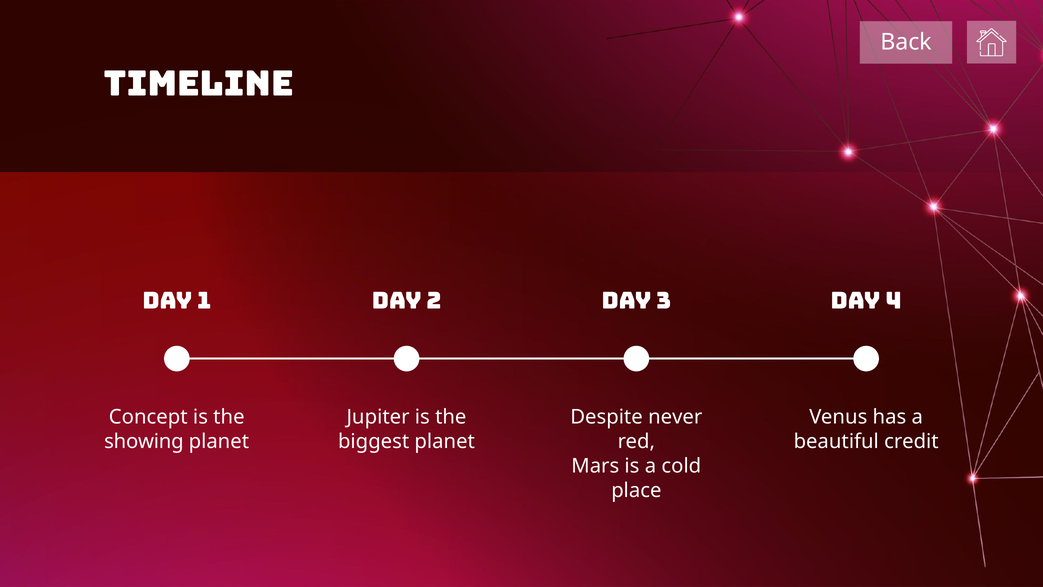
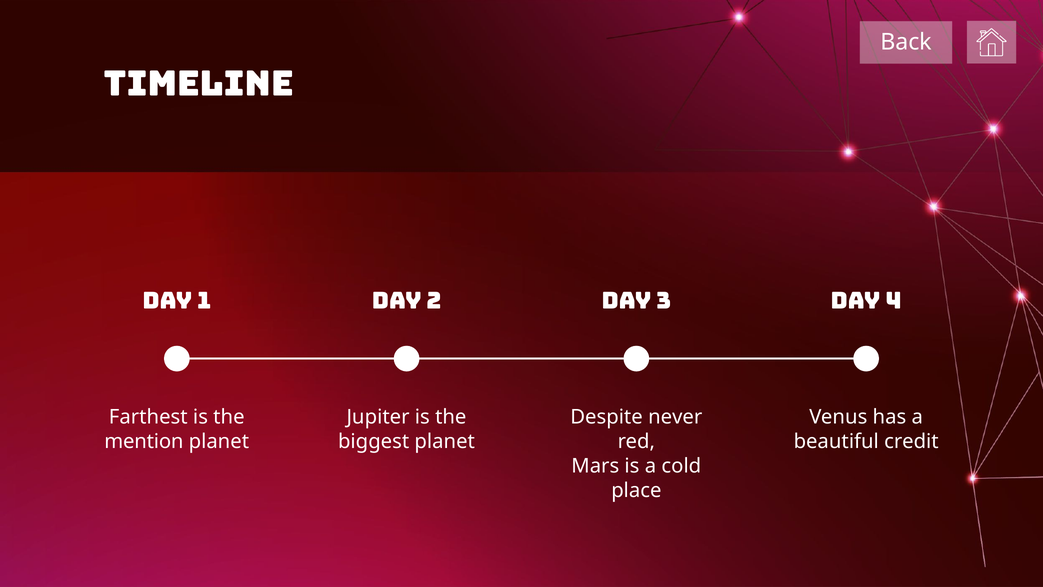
Concept: Concept -> Farthest
showing: showing -> mention
